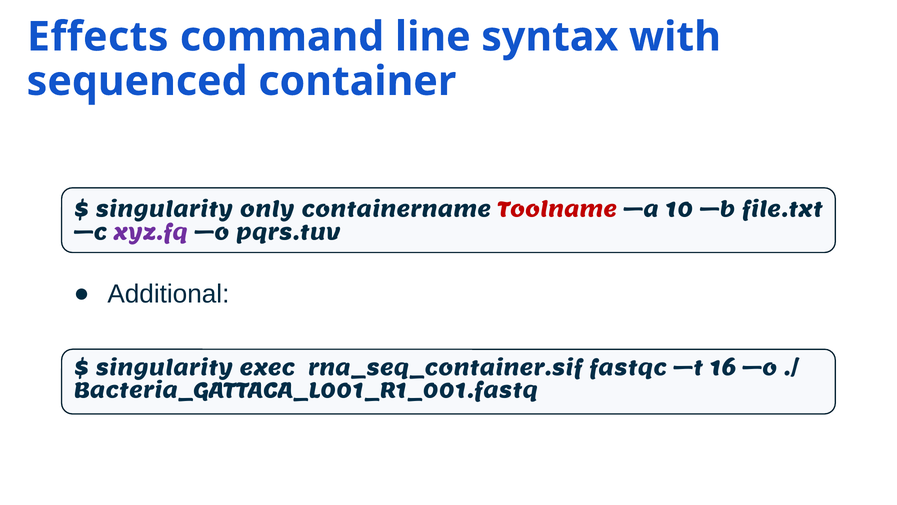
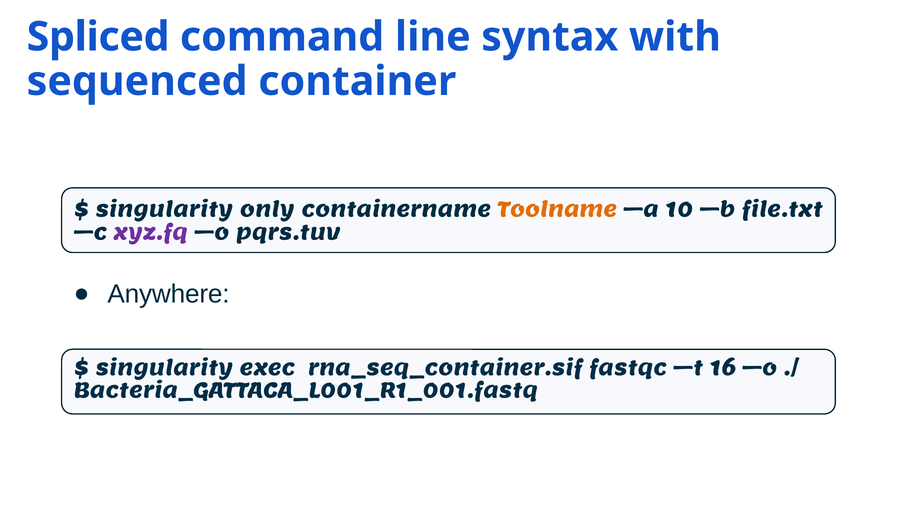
Effects: Effects -> Spliced
Toolname colour: red -> orange
Additional: Additional -> Anywhere
